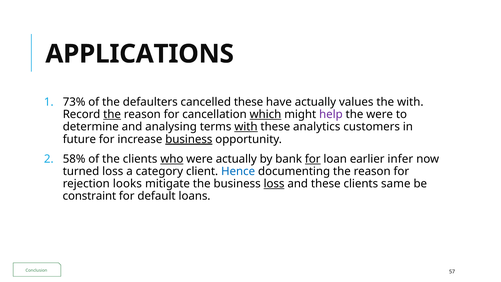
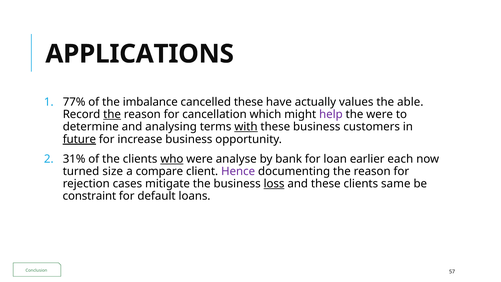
73%: 73% -> 77%
defaulters: defaulters -> imbalance
the with: with -> able
which underline: present -> none
these analytics: analytics -> business
future underline: none -> present
business at (189, 139) underline: present -> none
58%: 58% -> 31%
were actually: actually -> analyse
for at (313, 159) underline: present -> none
infer: infer -> each
turned loss: loss -> size
category: category -> compare
Hence colour: blue -> purple
looks: looks -> cases
